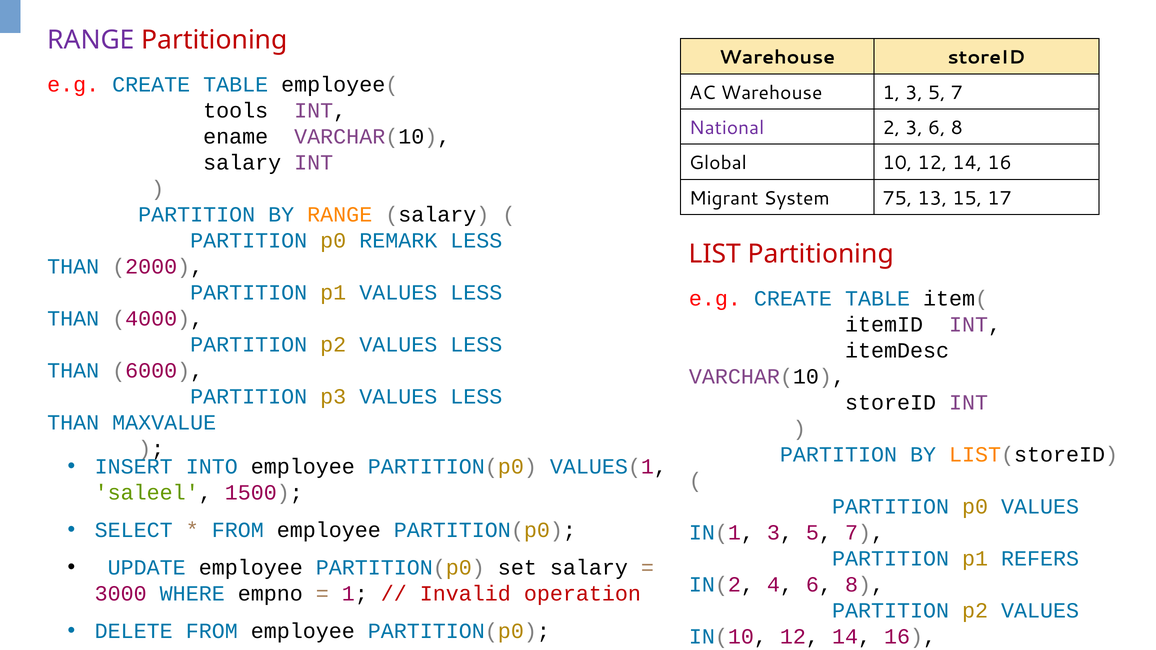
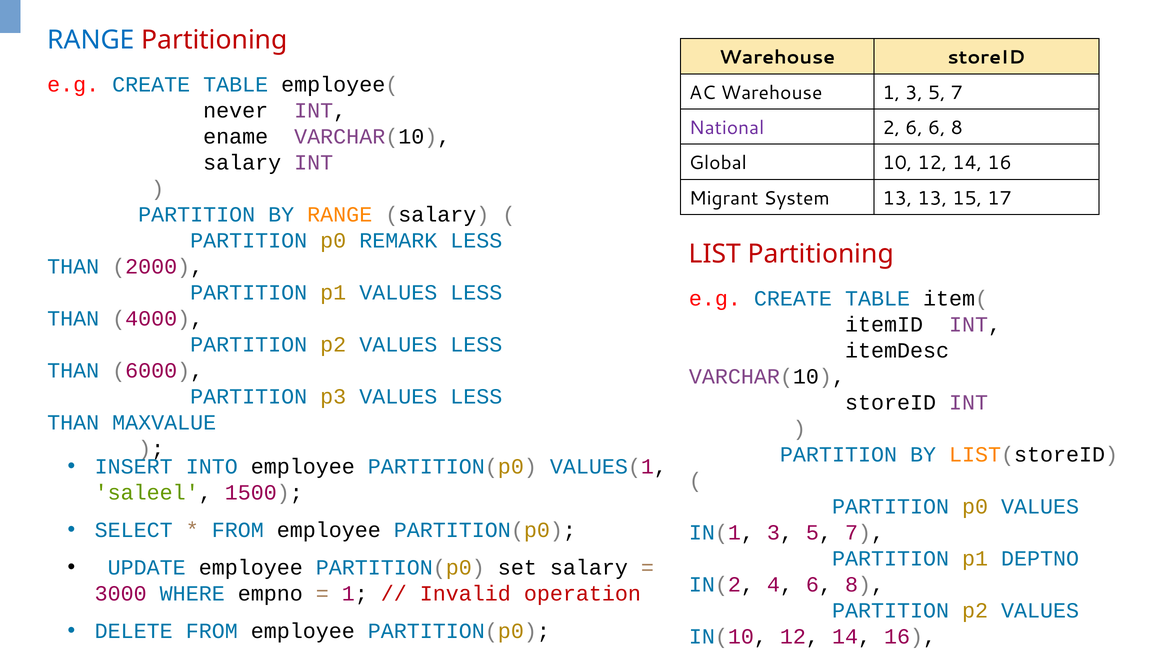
RANGE at (91, 40) colour: purple -> blue
tools: tools -> never
2 3: 3 -> 6
System 75: 75 -> 13
REFERS: REFERS -> DEPTNO
